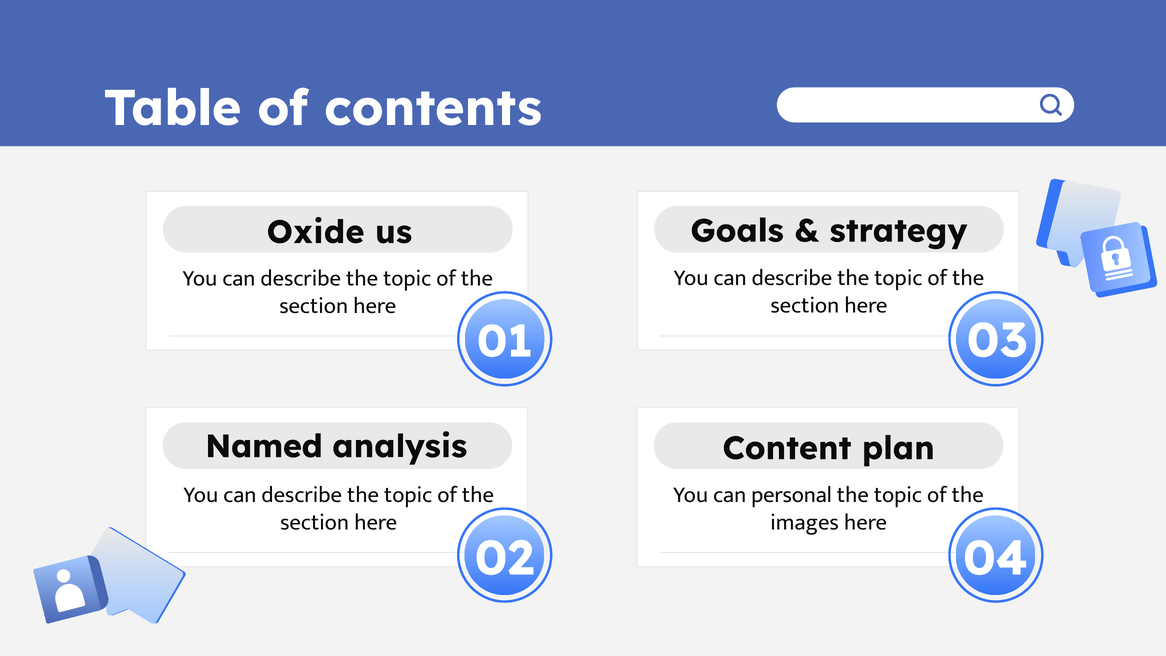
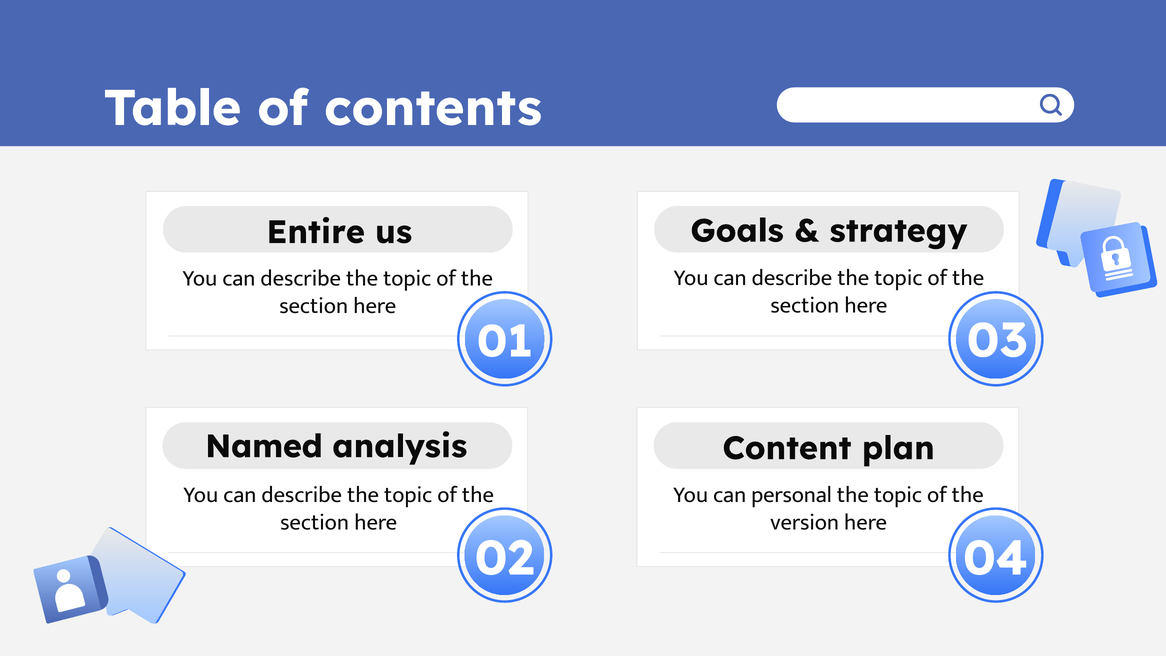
Oxide: Oxide -> Entire
images: images -> version
